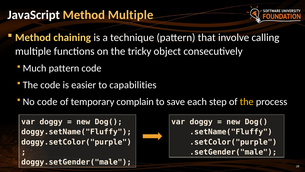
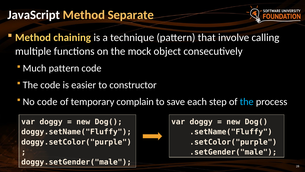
Method Multiple: Multiple -> Separate
tricky: tricky -> mock
capabilities: capabilities -> constructor
the at (247, 101) colour: yellow -> light blue
